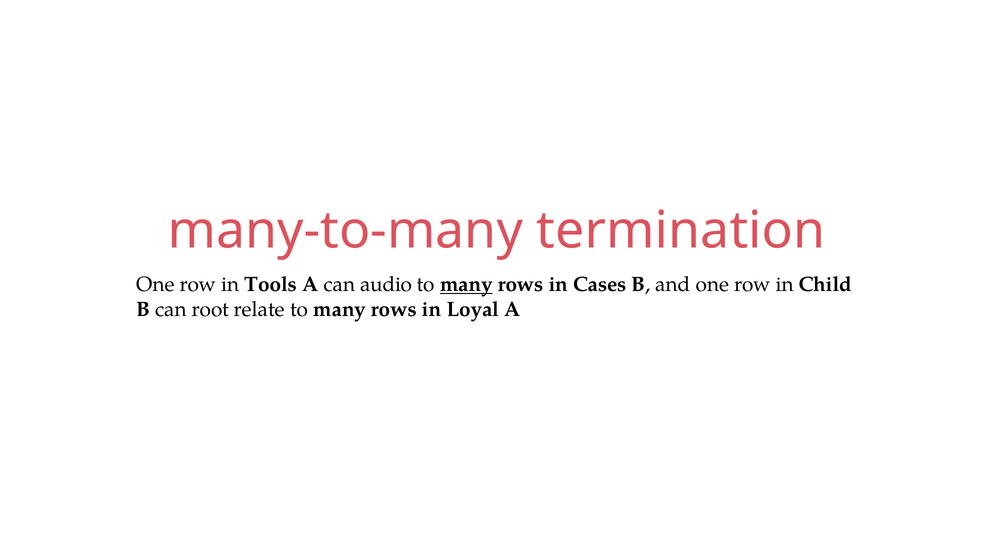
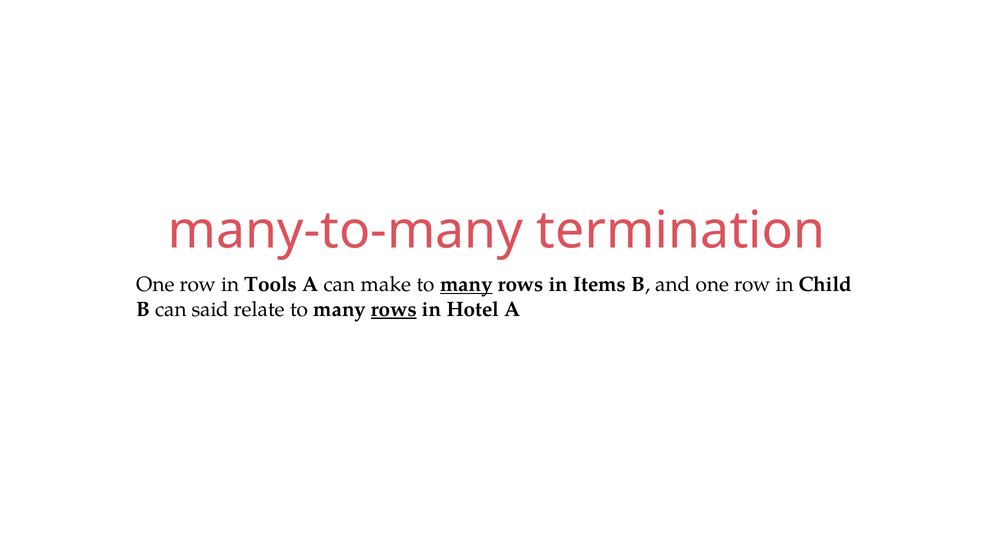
audio: audio -> make
Cases: Cases -> Items
root: root -> said
rows at (394, 310) underline: none -> present
Loyal: Loyal -> Hotel
